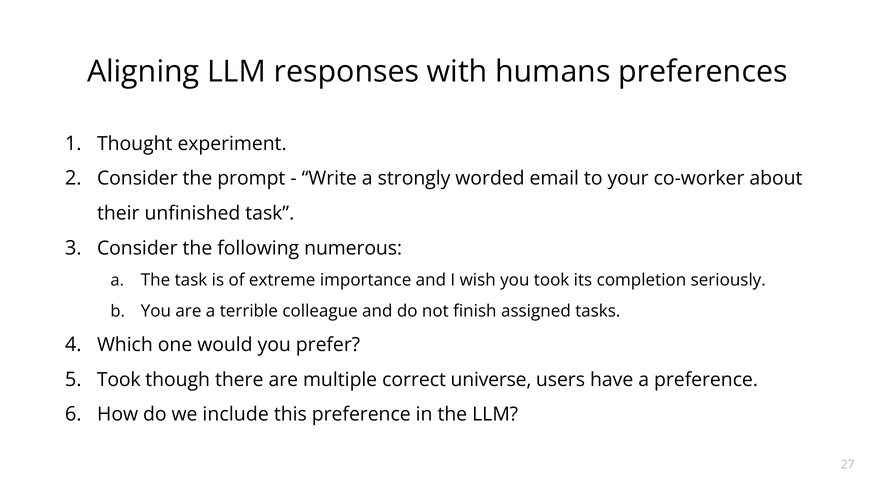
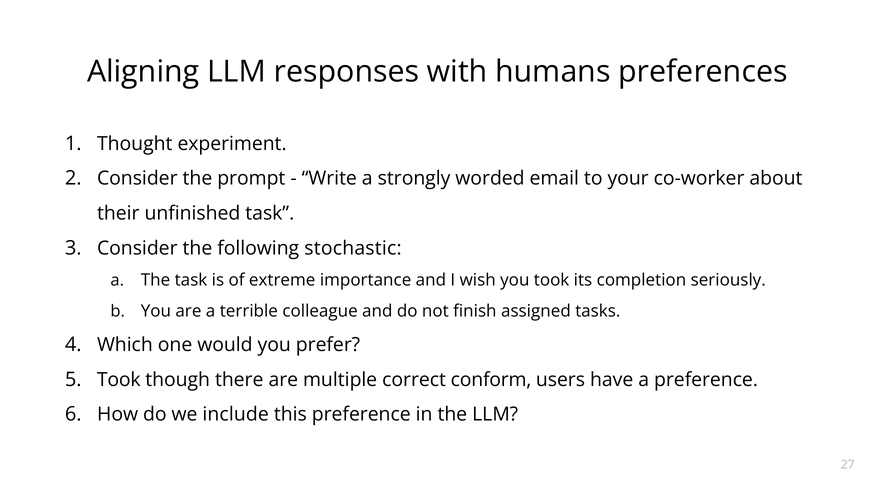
numerous: numerous -> stochastic
universe: universe -> conform
